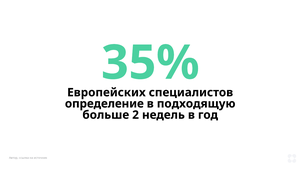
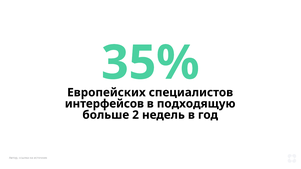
определение: определение -> интерфейсов
